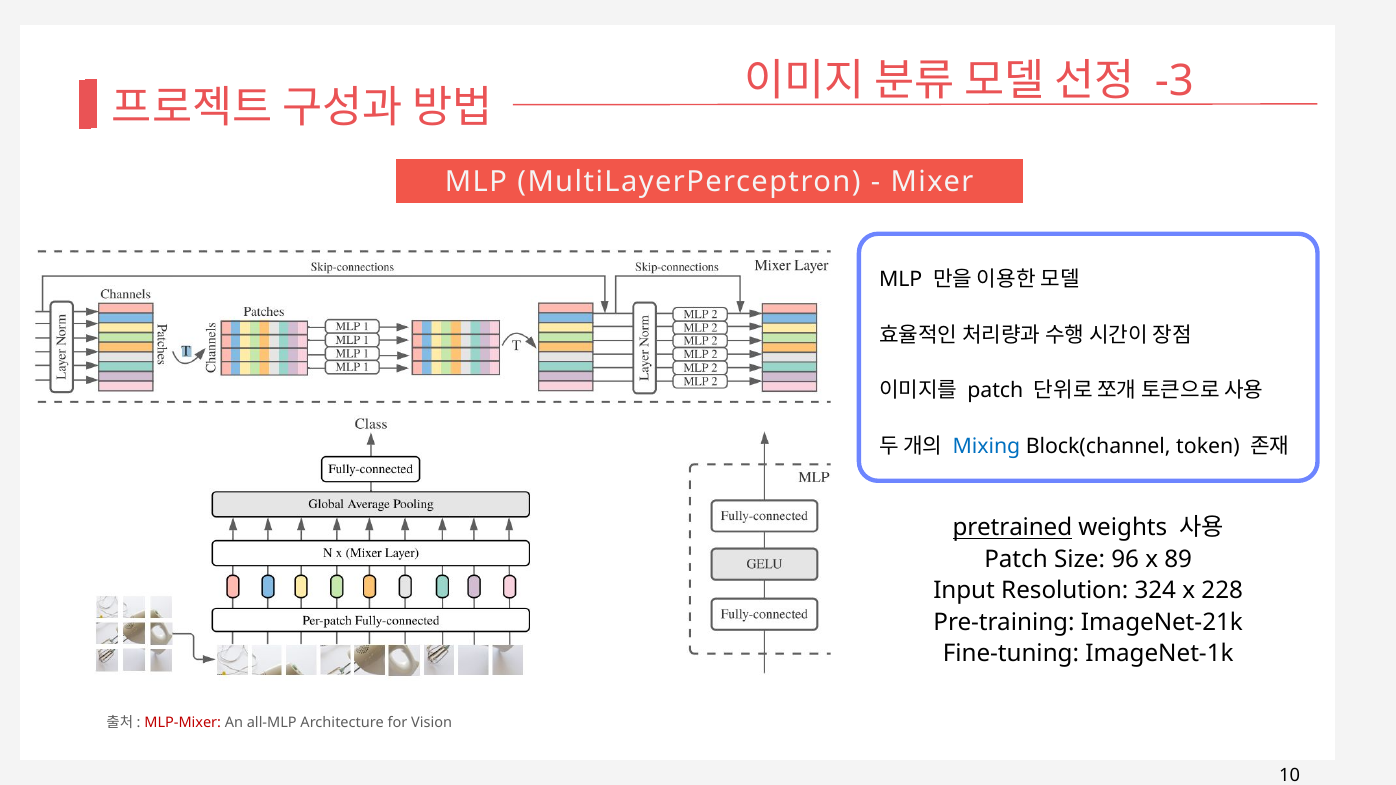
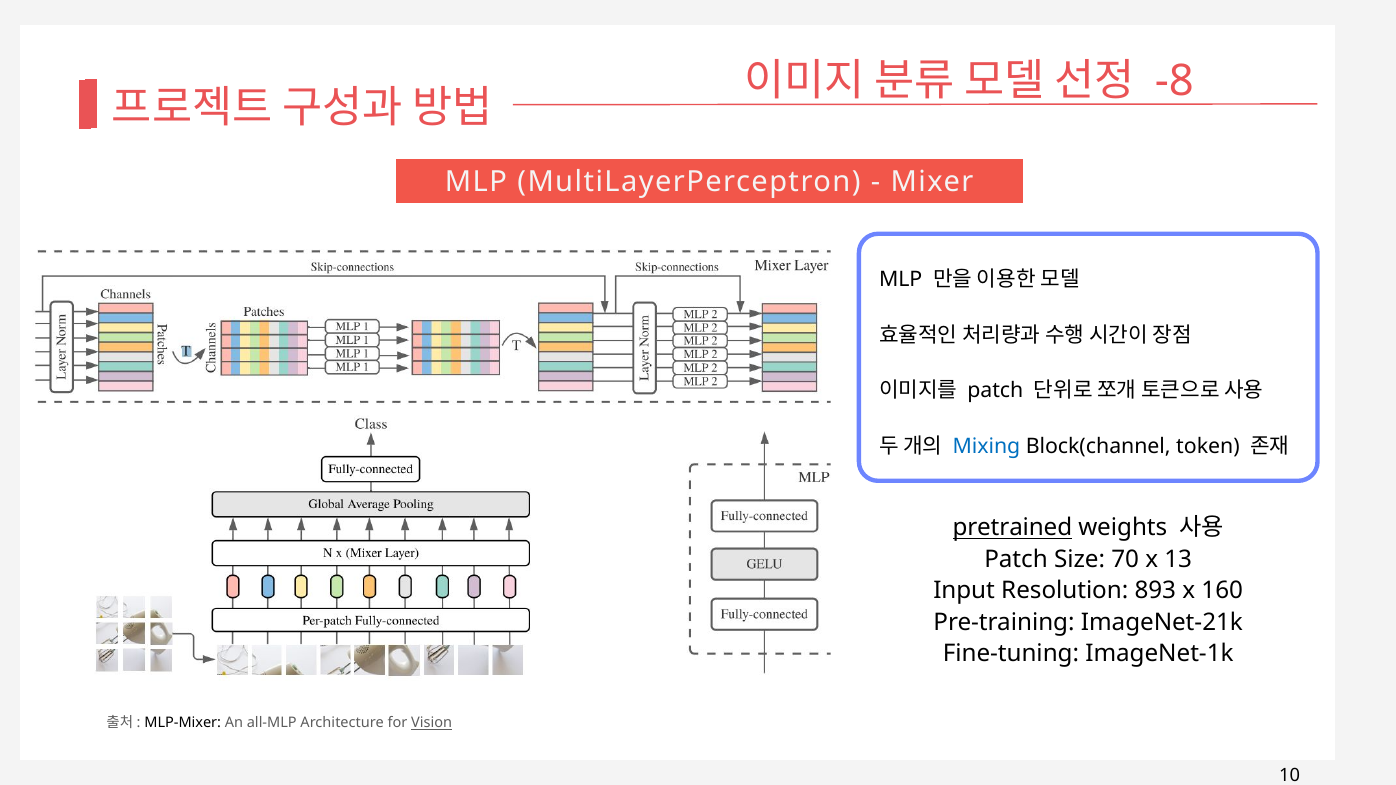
-3: -3 -> -8
96: 96 -> 70
89: 89 -> 13
324: 324 -> 893
228: 228 -> 160
MLP-Mixer colour: red -> black
Vision underline: none -> present
